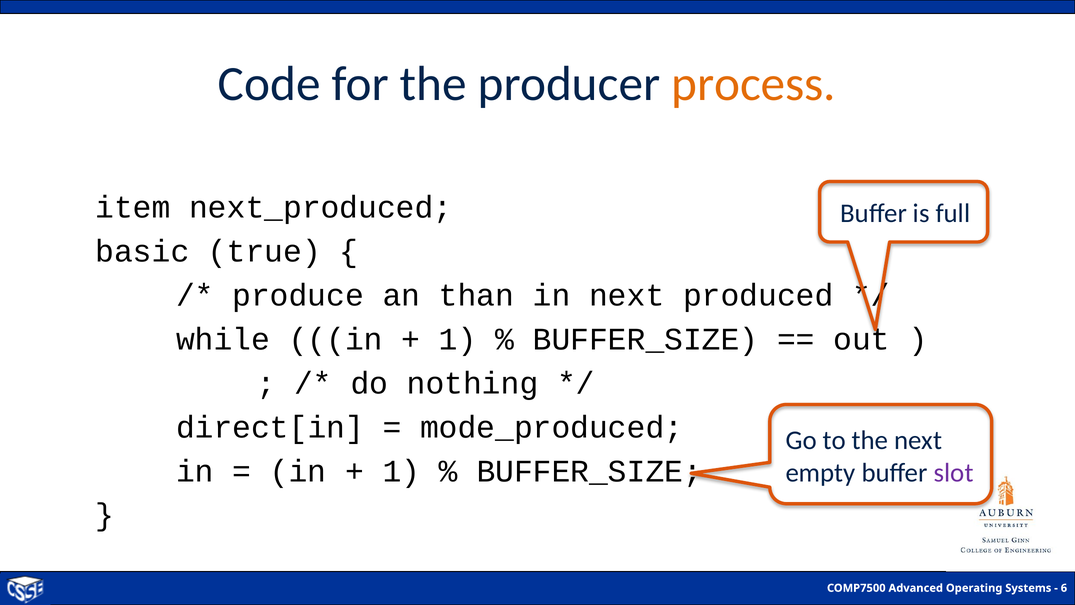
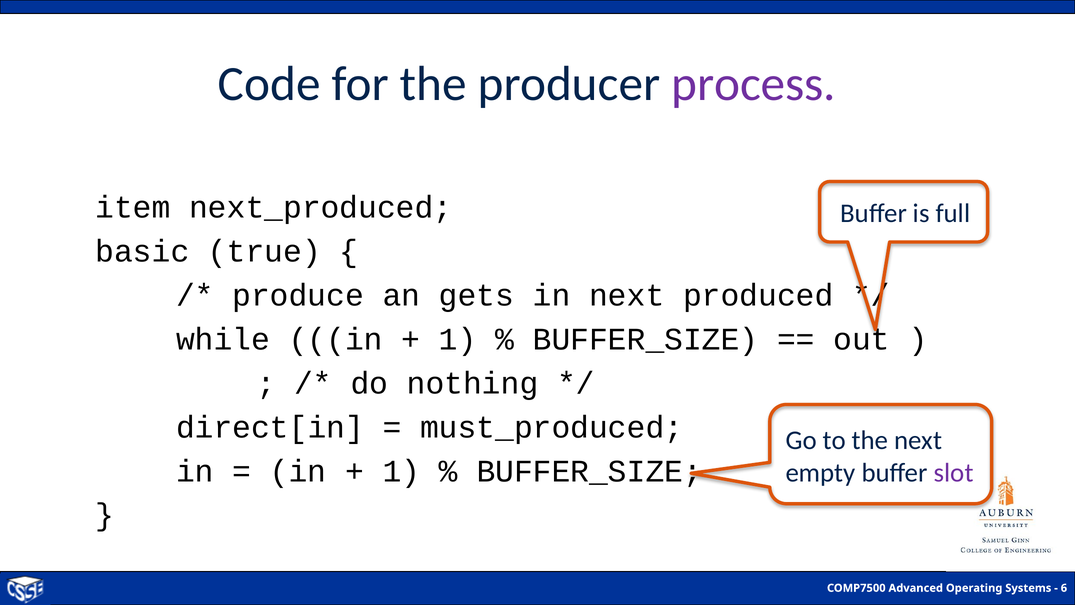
process colour: orange -> purple
than: than -> gets
mode_produced: mode_produced -> must_produced
